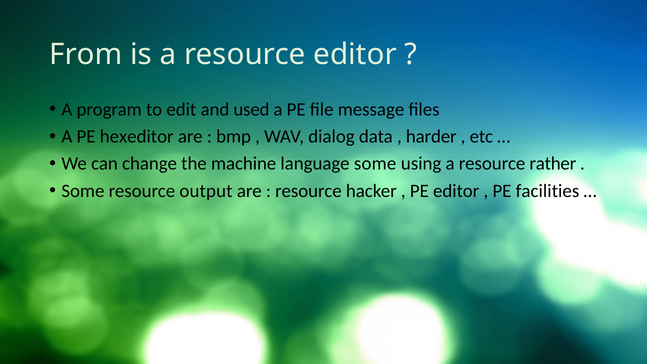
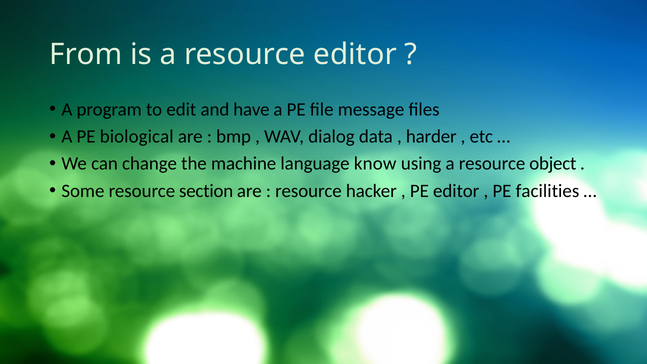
used: used -> have
hexeditor: hexeditor -> biological
language some: some -> know
rather: rather -> object
output: output -> section
